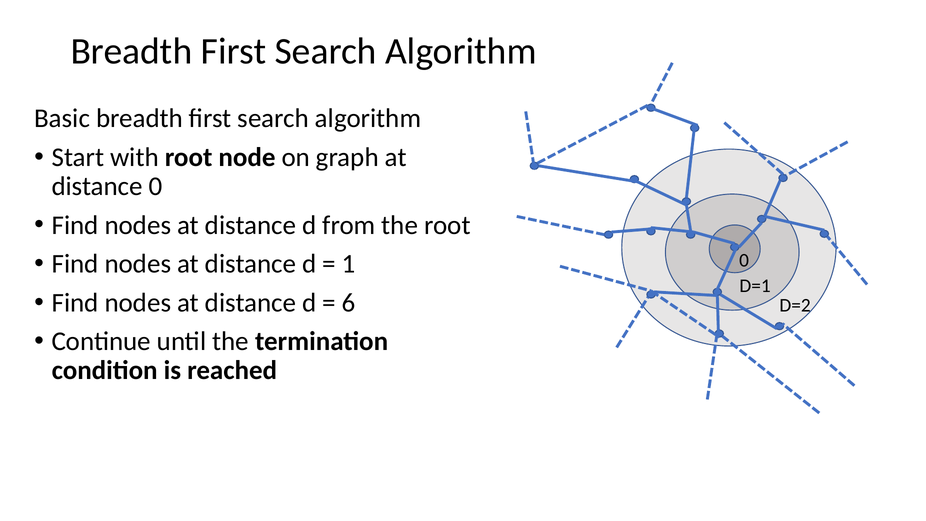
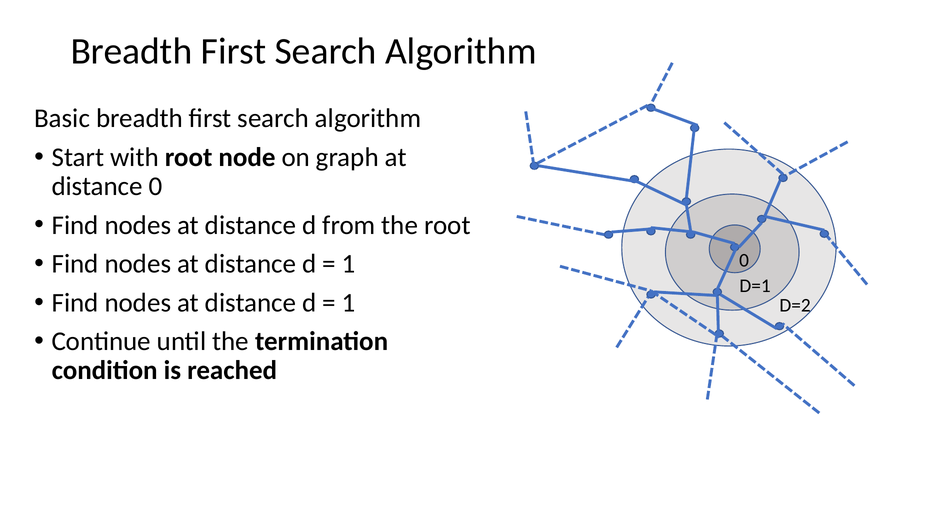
6 at (349, 303): 6 -> 1
